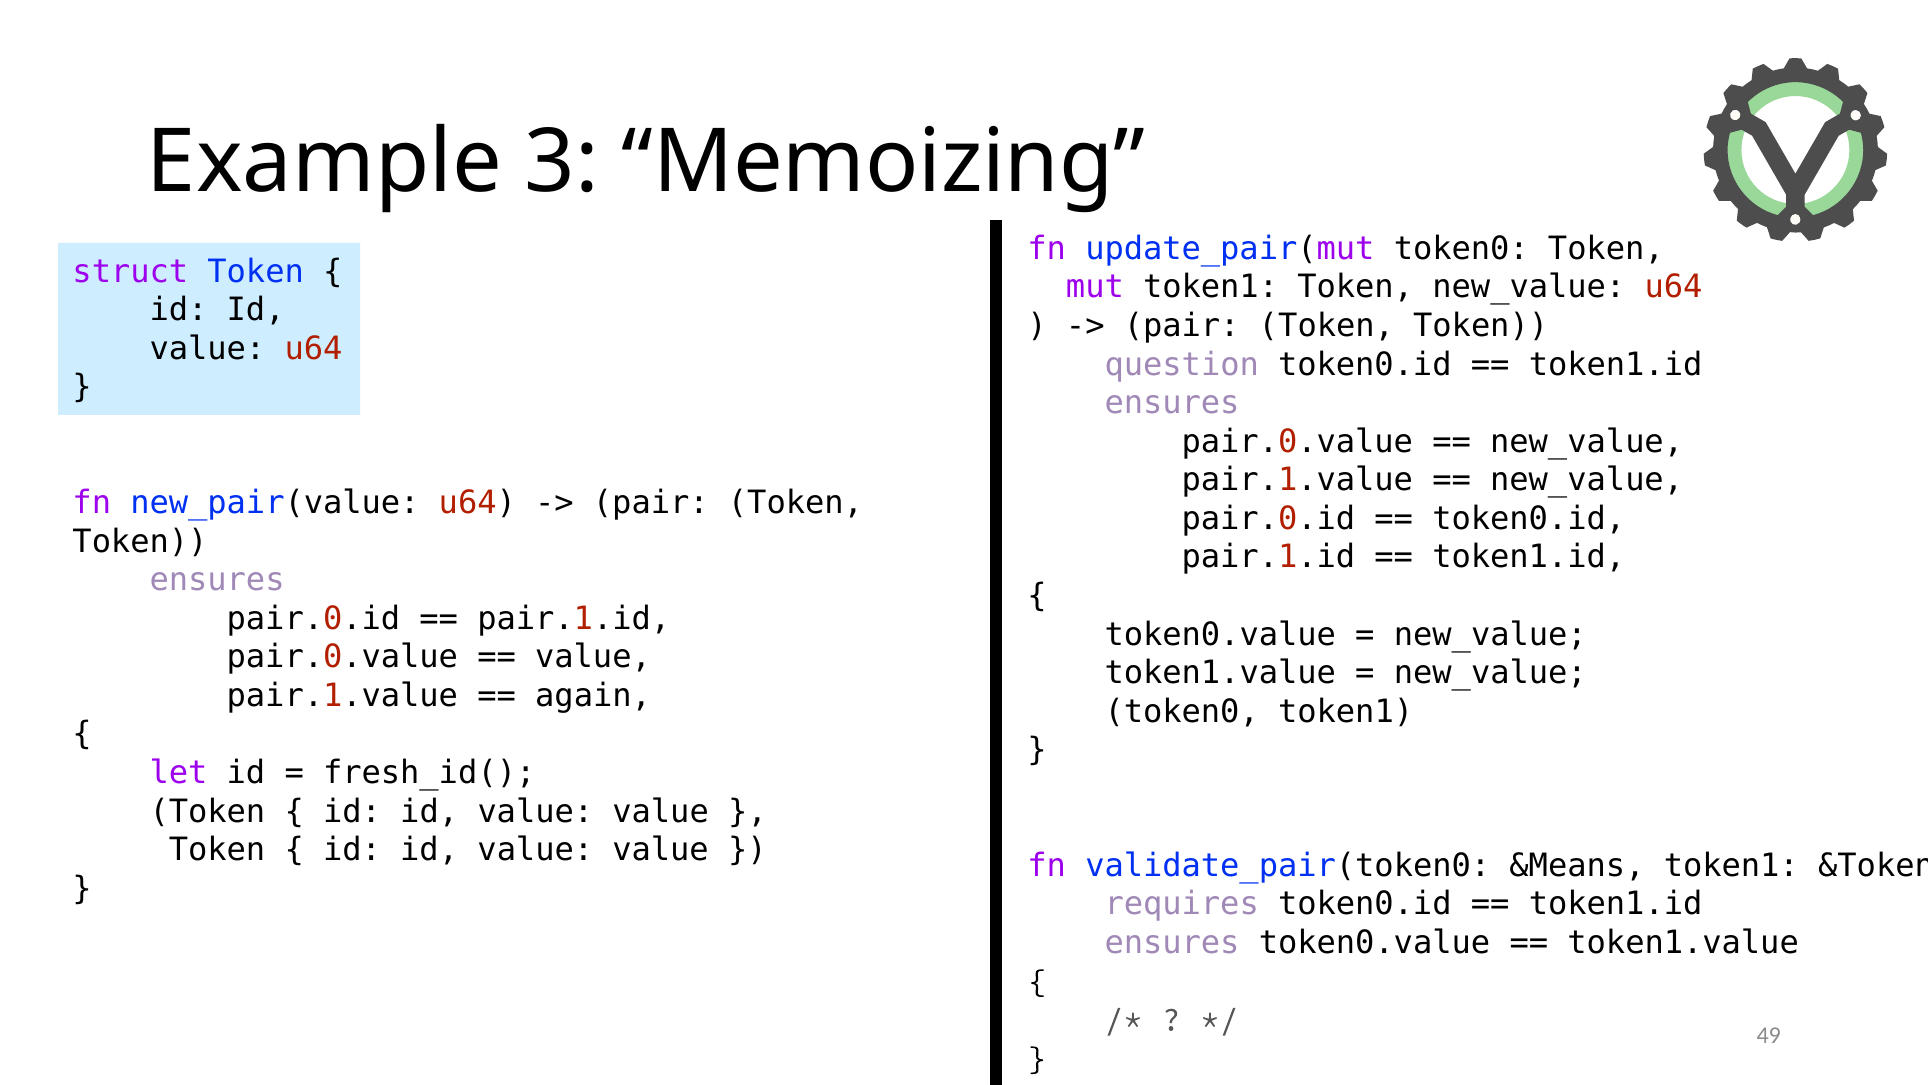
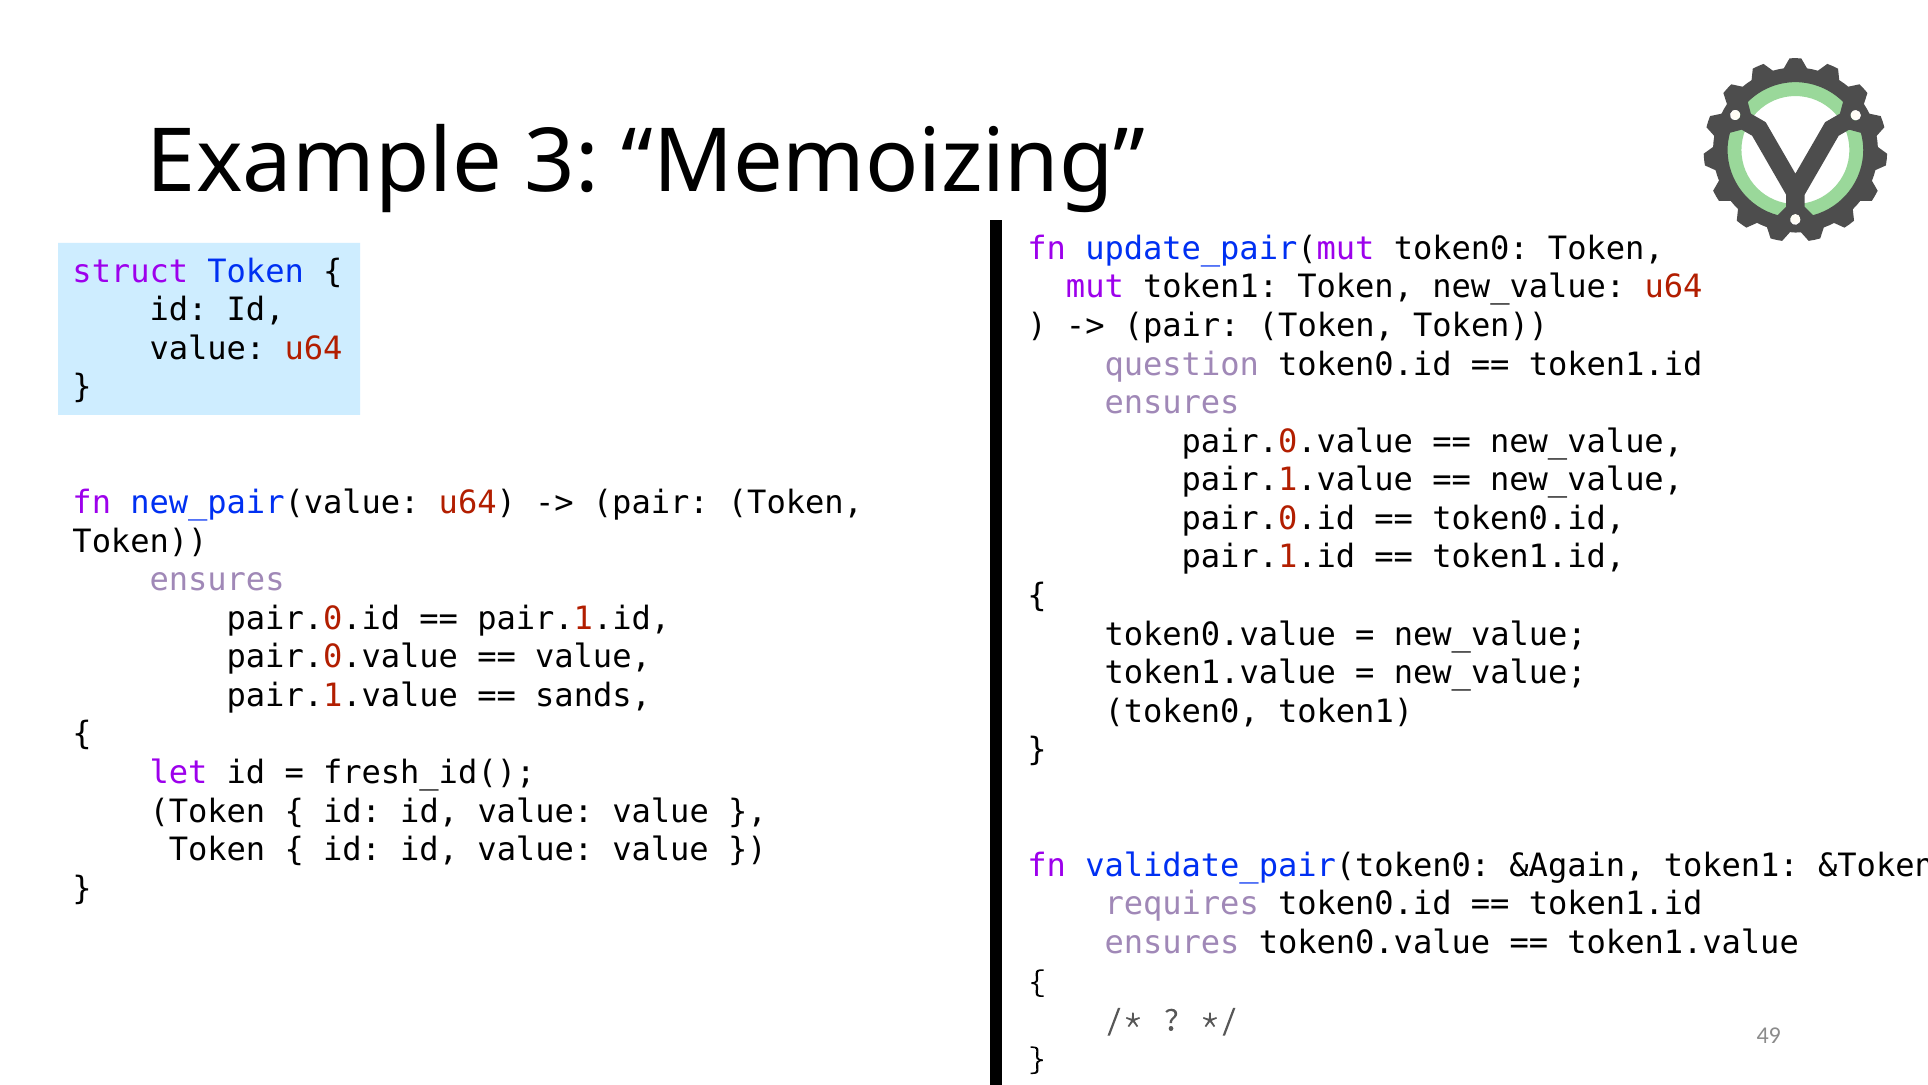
again: again -> sands
&Means: &Means -> &Again
